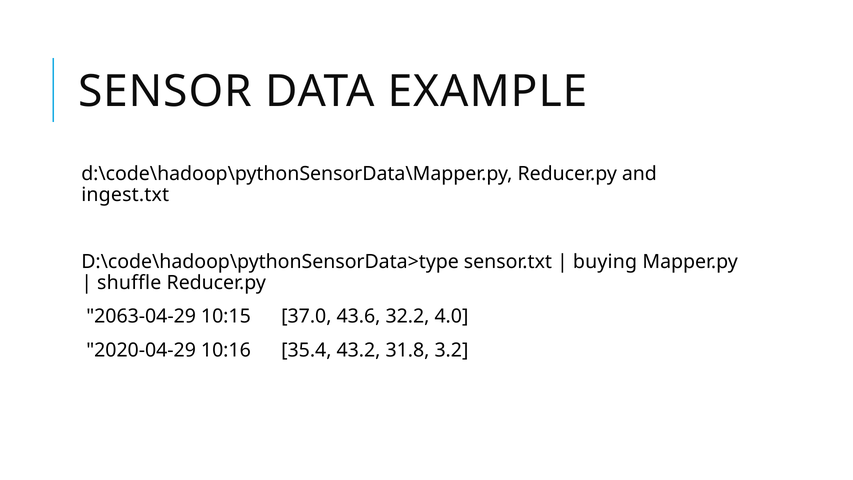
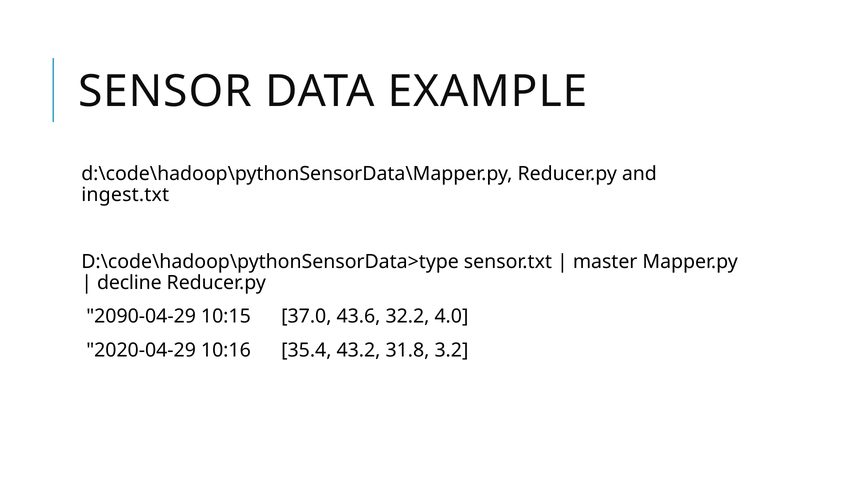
buying: buying -> master
shuffle: shuffle -> decline
2063-04-29: 2063-04-29 -> 2090-04-29
